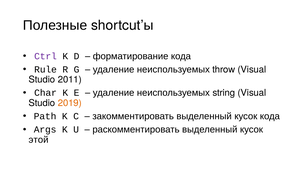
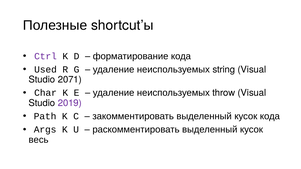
Rule: Rule -> Used
throw: throw -> string
2011: 2011 -> 2071
string: string -> throw
2019 colour: orange -> purple
этой: этой -> весь
